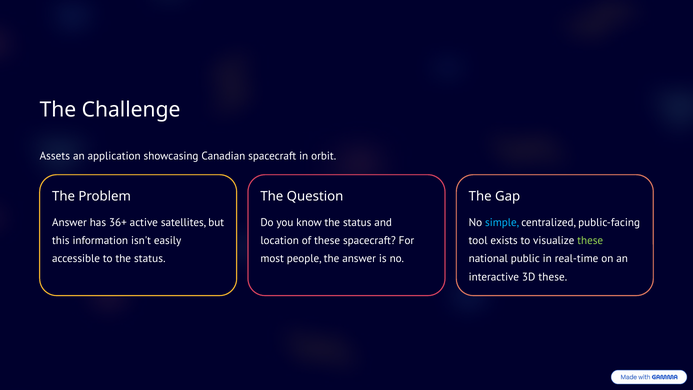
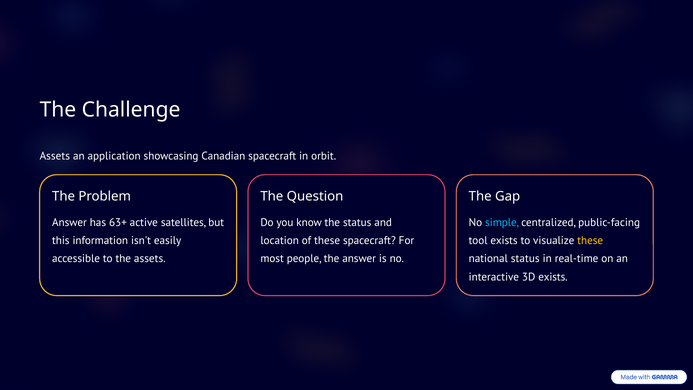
36+: 36+ -> 63+
these at (590, 241) colour: light green -> yellow
to the status: status -> assets
national public: public -> status
3D these: these -> exists
